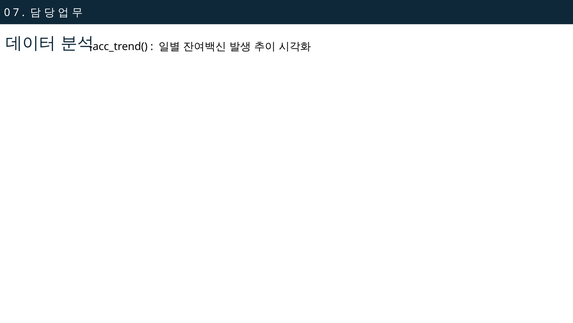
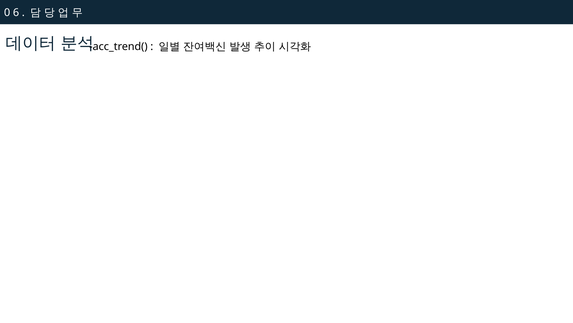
7: 7 -> 6
